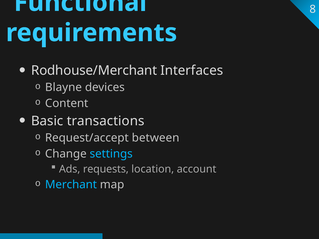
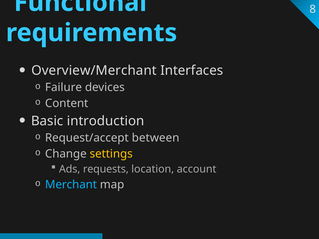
Rodhouse/Merchant: Rodhouse/Merchant -> Overview/Merchant
Blayne: Blayne -> Failure
transactions: transactions -> introduction
settings colour: light blue -> yellow
